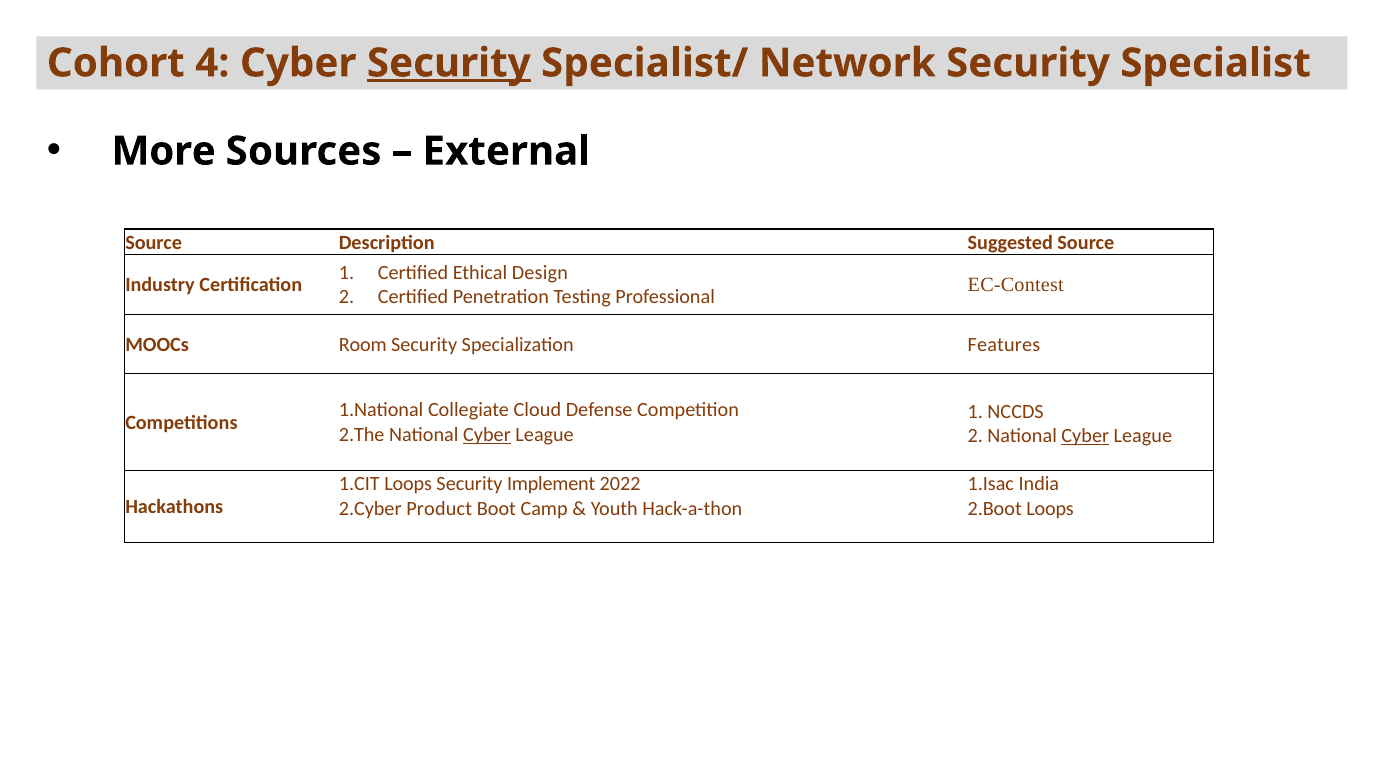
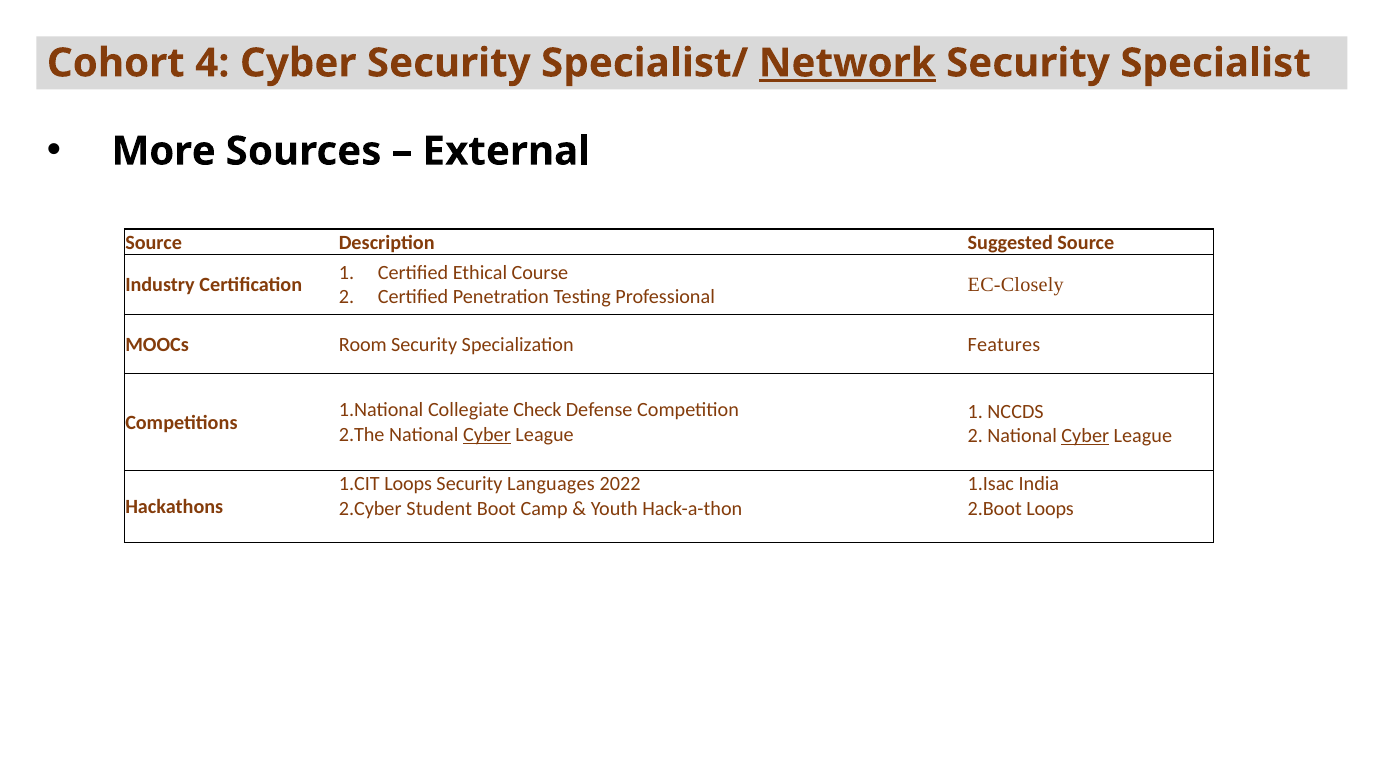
Security at (449, 63) underline: present -> none
Network underline: none -> present
Design: Design -> Course
EC-Contest: EC-Contest -> EC-Closely
Cloud: Cloud -> Check
Implement: Implement -> Languages
Product: Product -> Student
